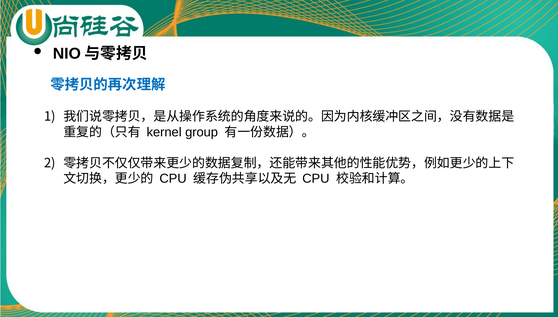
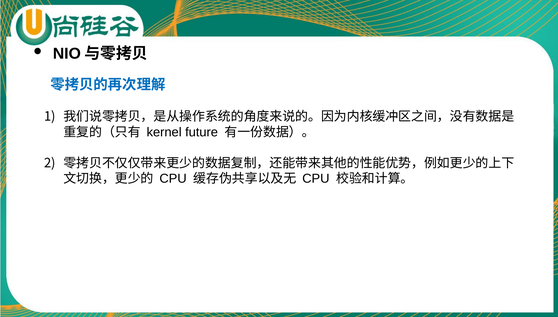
group: group -> future
